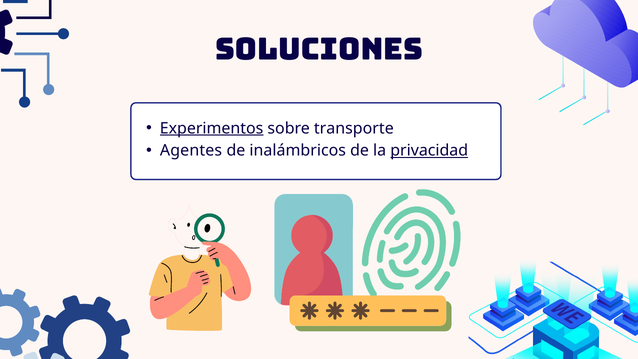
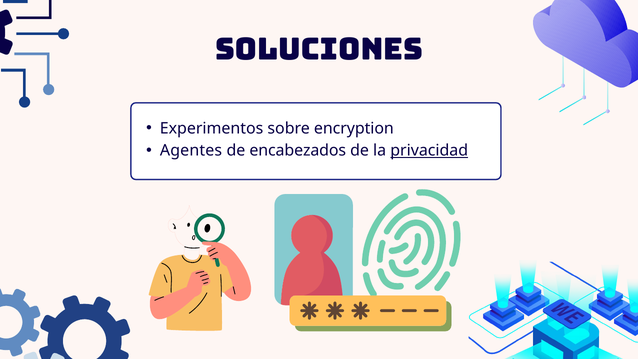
Experimentos underline: present -> none
transporte: transporte -> encryption
inalámbricos: inalámbricos -> encabezados
